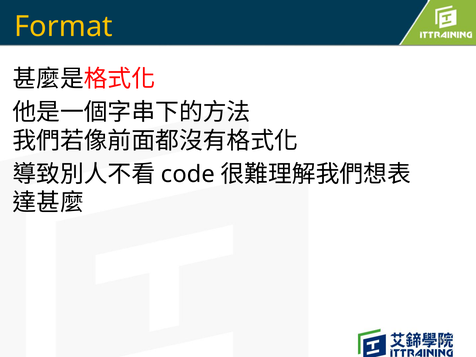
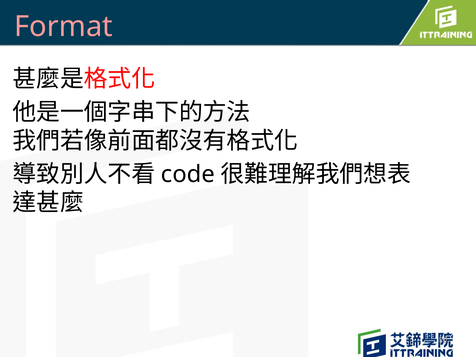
Format colour: yellow -> pink
